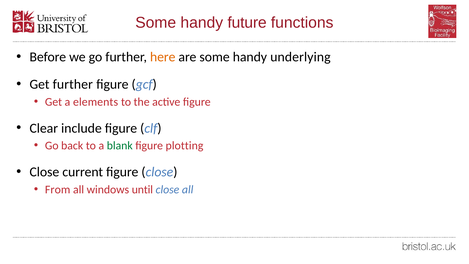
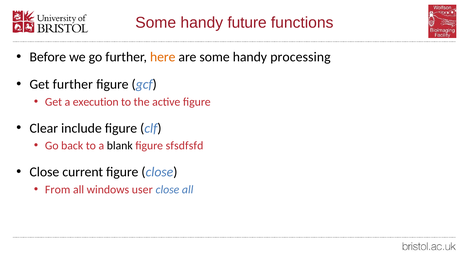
underlying: underlying -> processing
elements: elements -> execution
blank colour: green -> black
plotting: plotting -> sfsdfsfd
until: until -> user
